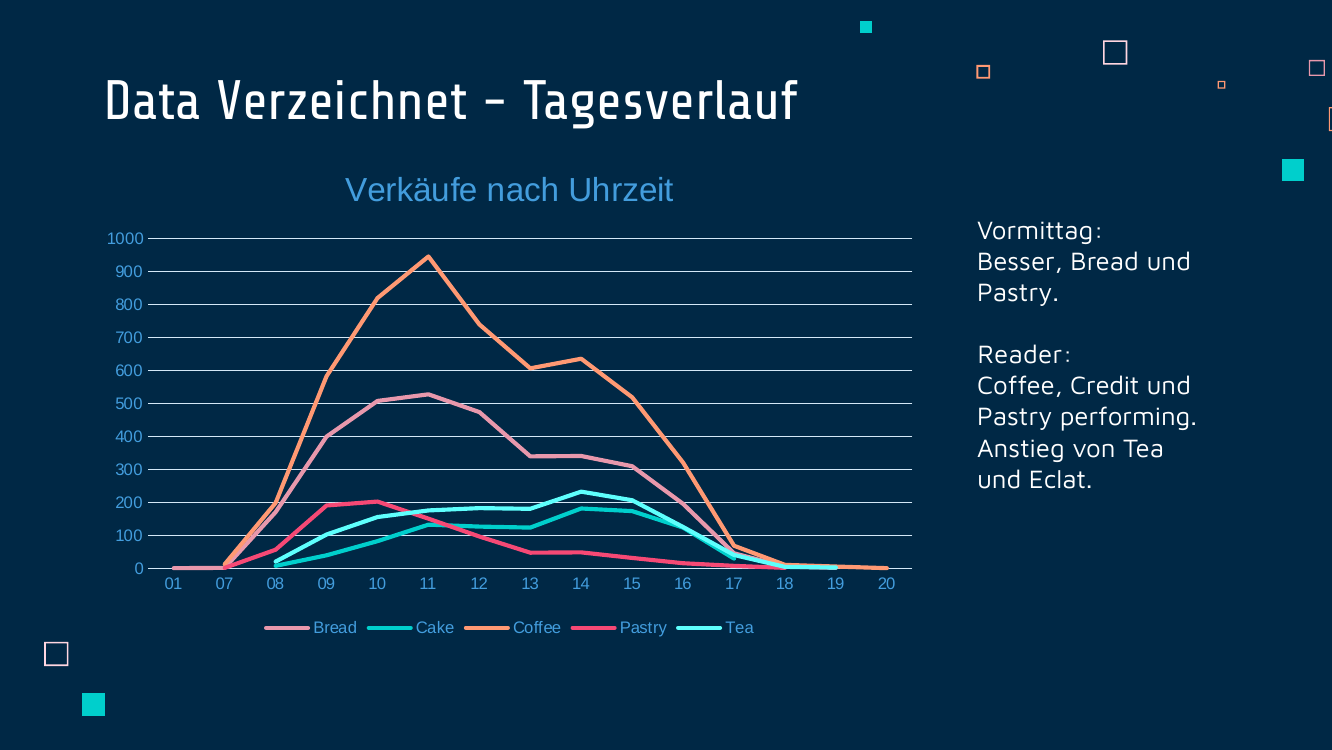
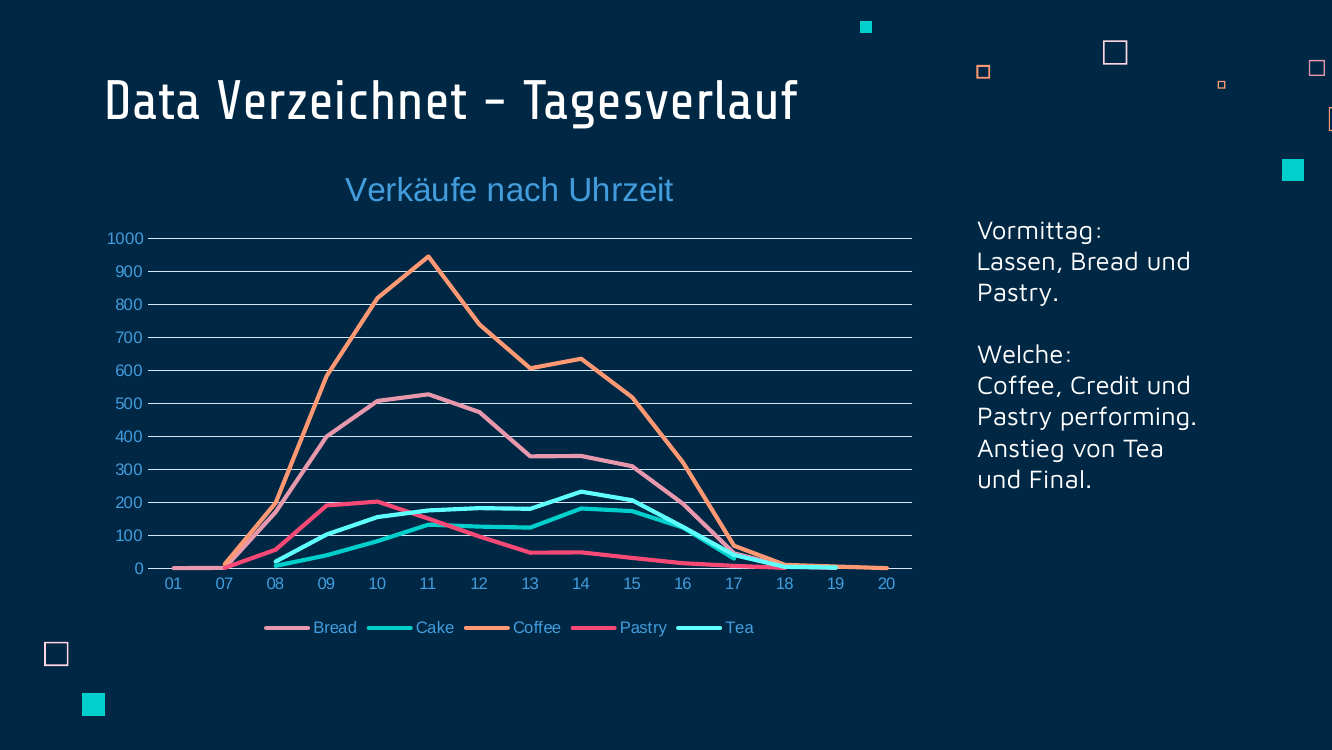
Besser: Besser -> Lassen
Reader: Reader -> Welche
Eclat: Eclat -> Final
